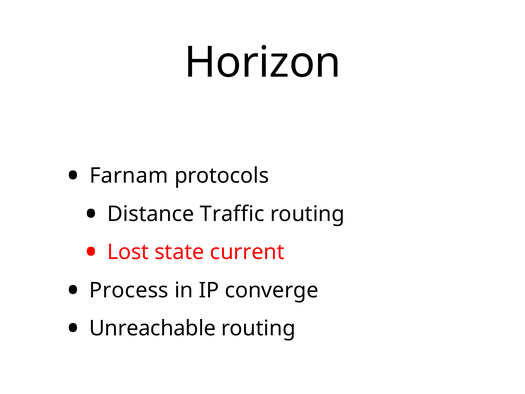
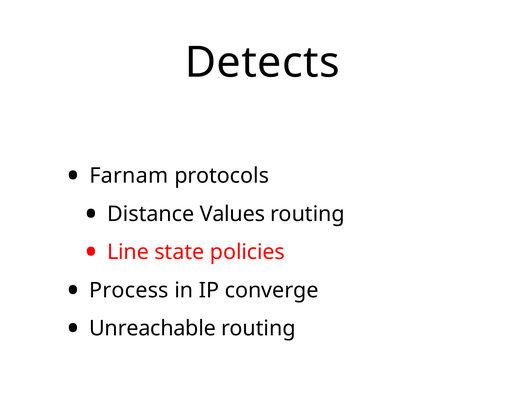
Horizon: Horizon -> Detects
Traffic: Traffic -> Values
Lost: Lost -> Line
current: current -> policies
